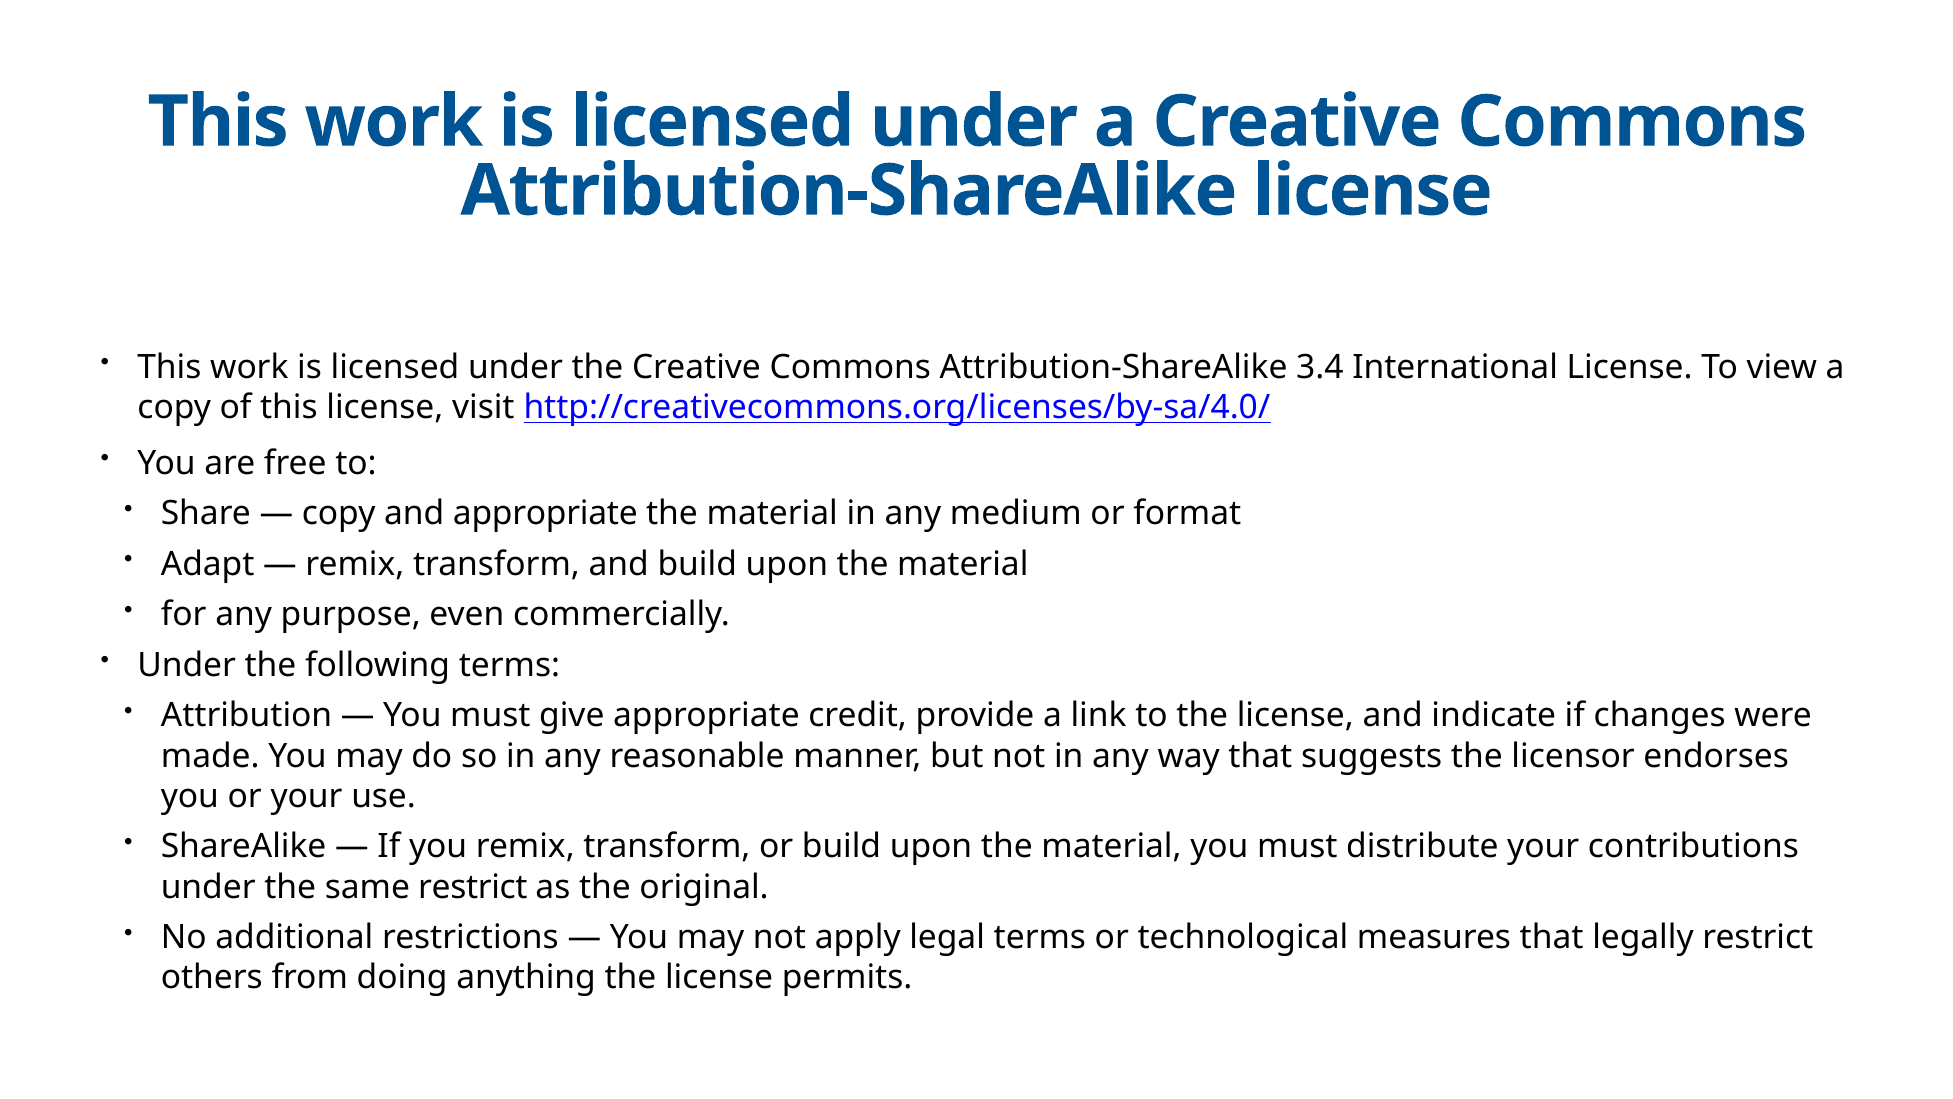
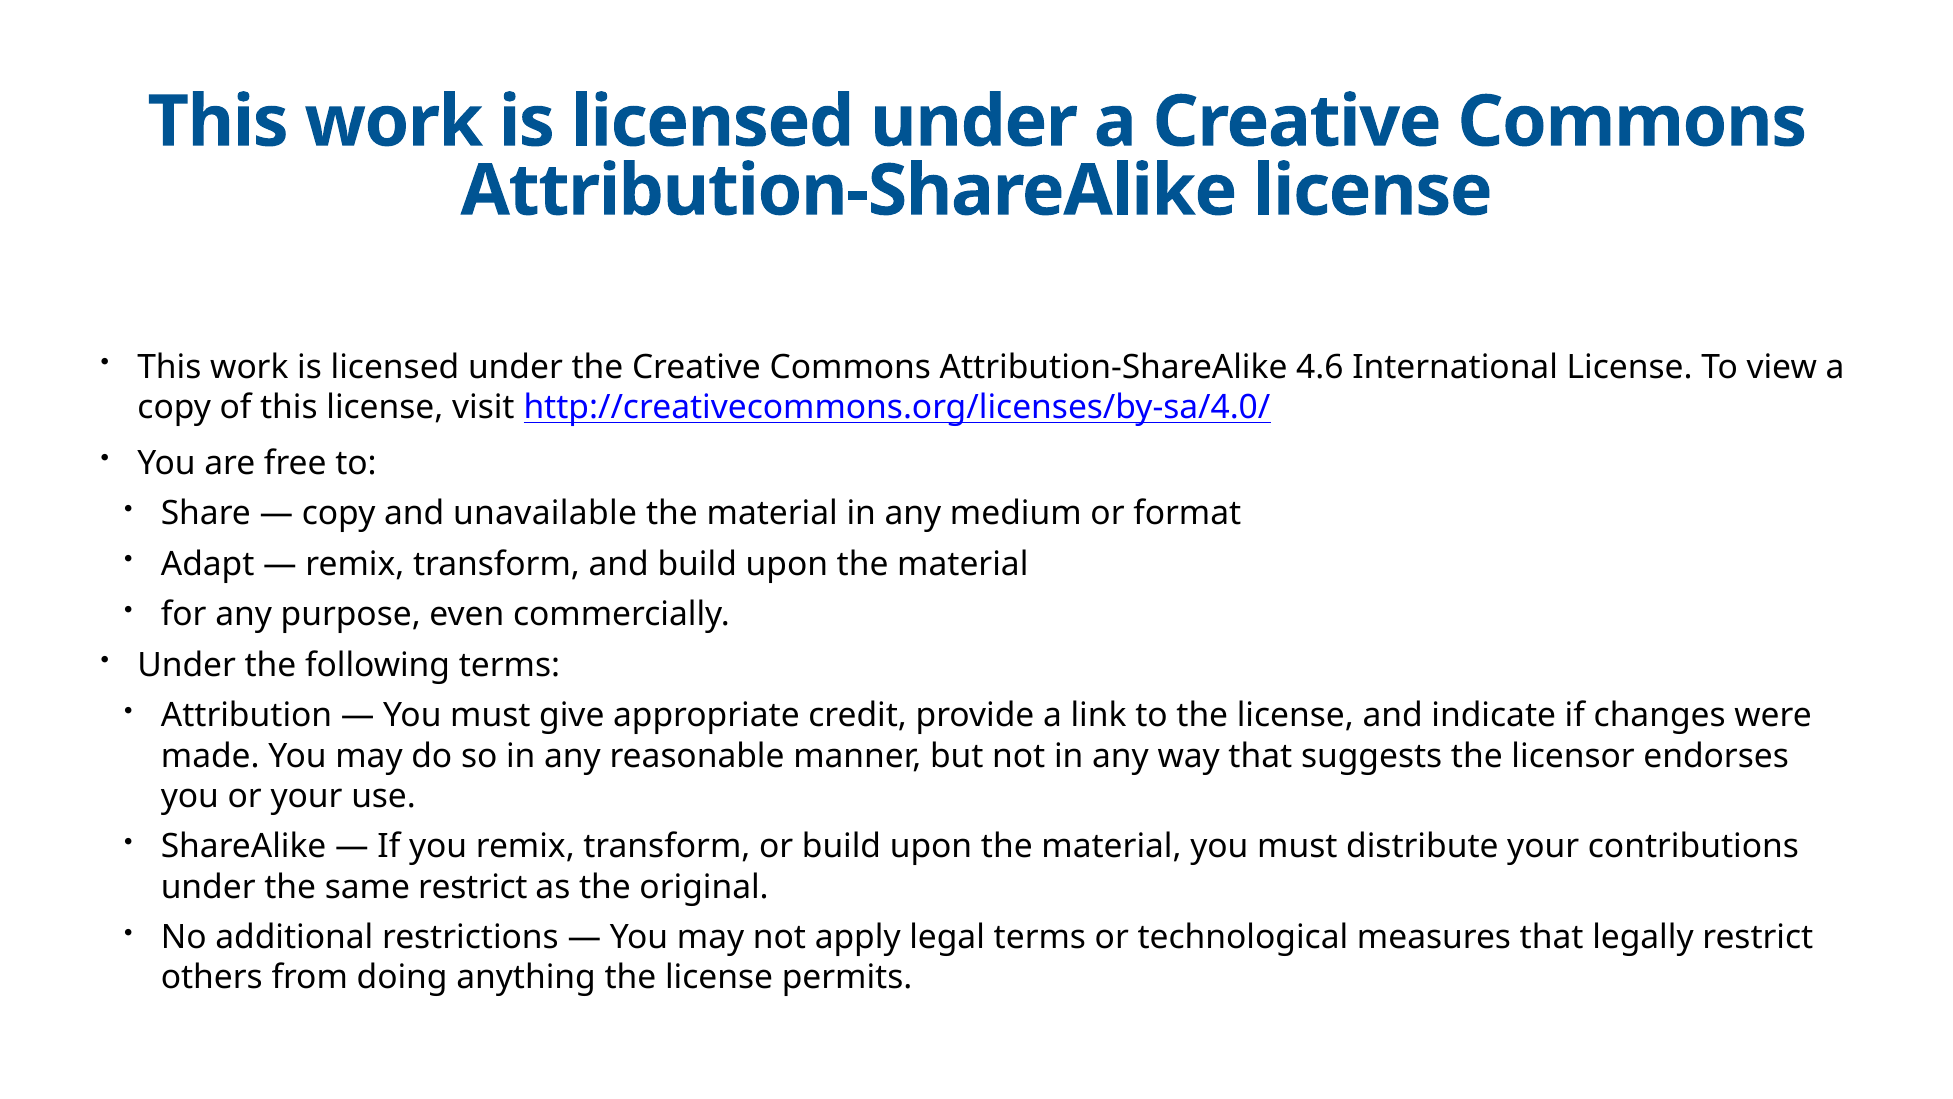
3.4: 3.4 -> 4.6
and appropriate: appropriate -> unavailable
